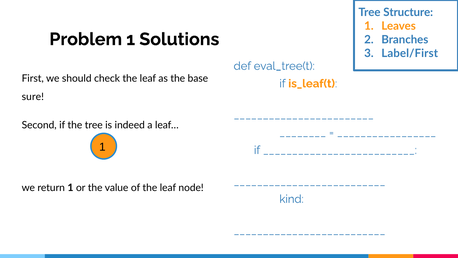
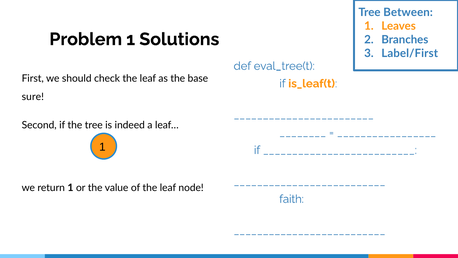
Structure: Structure -> Between
kind: kind -> faith
